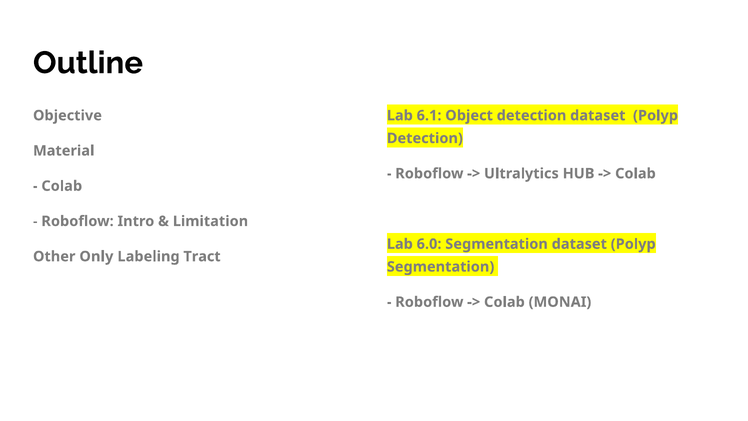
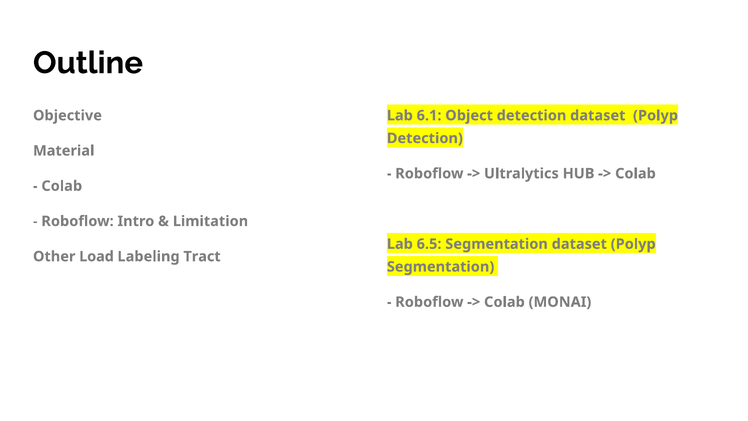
6.0: 6.0 -> 6.5
Only: Only -> Load
